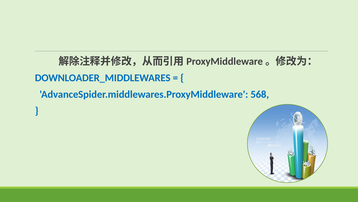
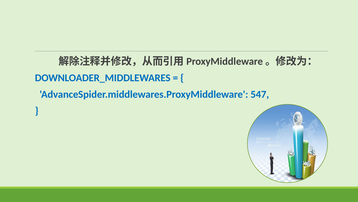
568: 568 -> 547
